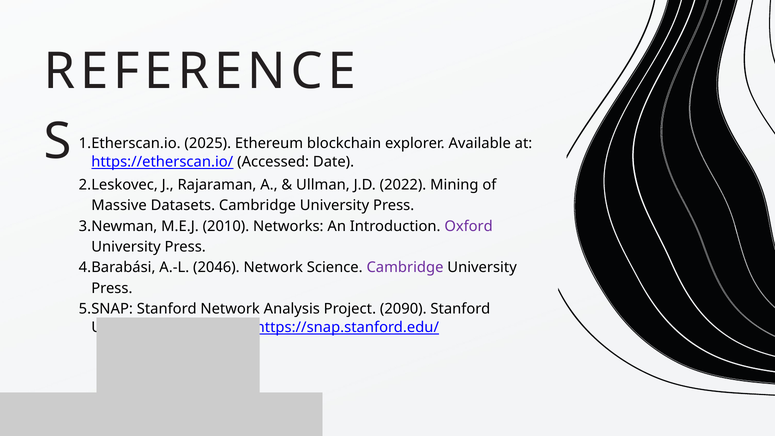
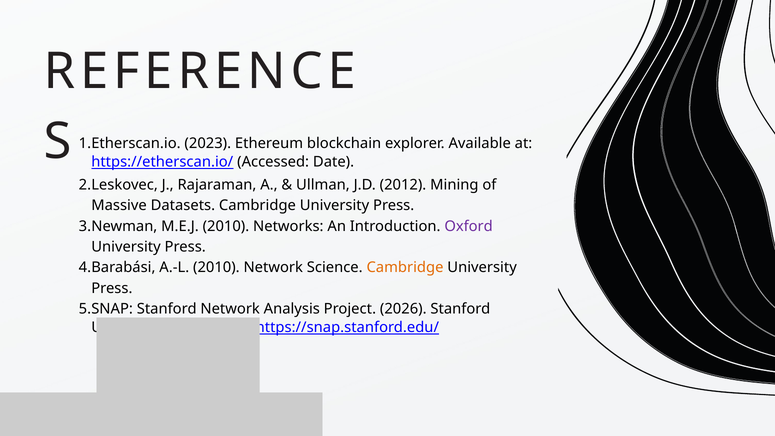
2025: 2025 -> 2023
2022: 2022 -> 2012
A.-L 2046: 2046 -> 2010
Cambridge at (405, 268) colour: purple -> orange
2090: 2090 -> 2026
